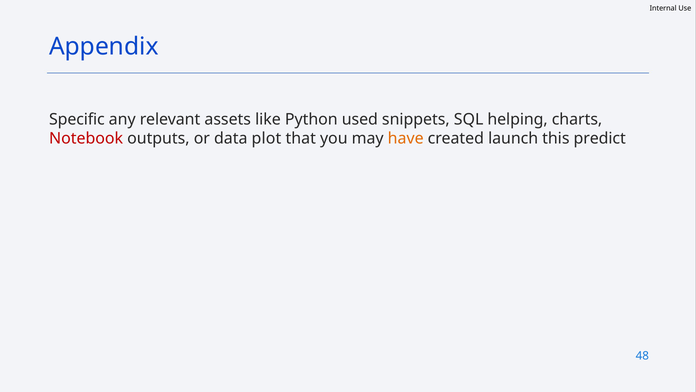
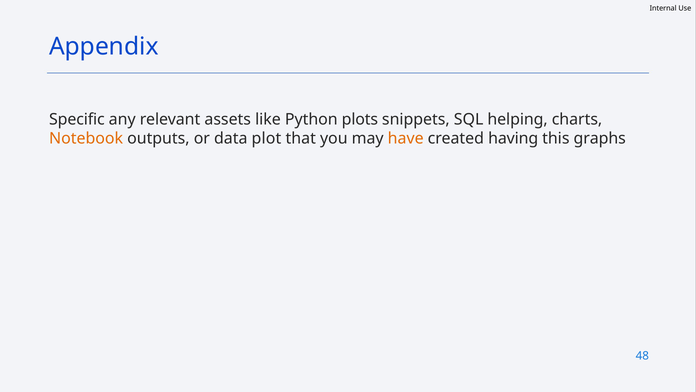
used: used -> plots
Notebook colour: red -> orange
launch: launch -> having
predict: predict -> graphs
